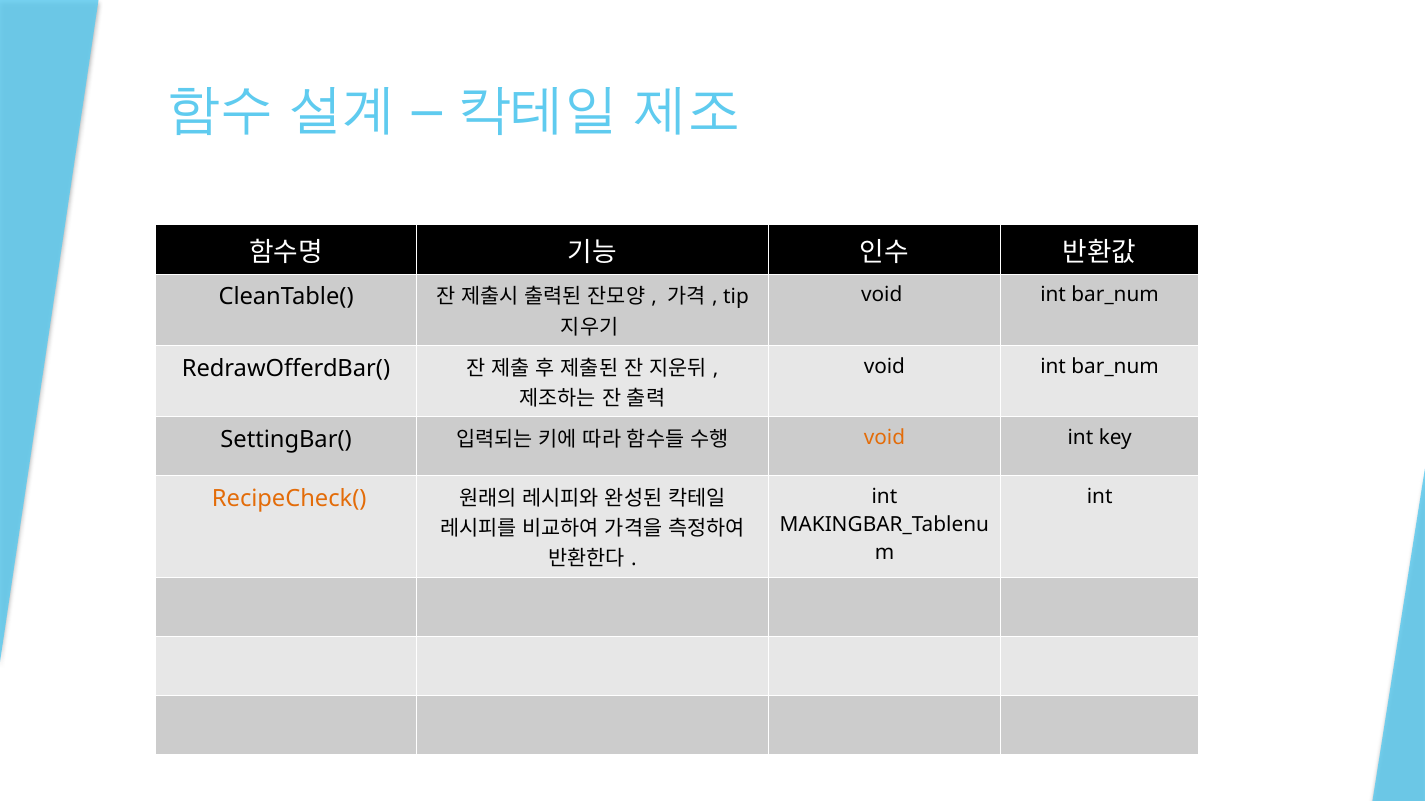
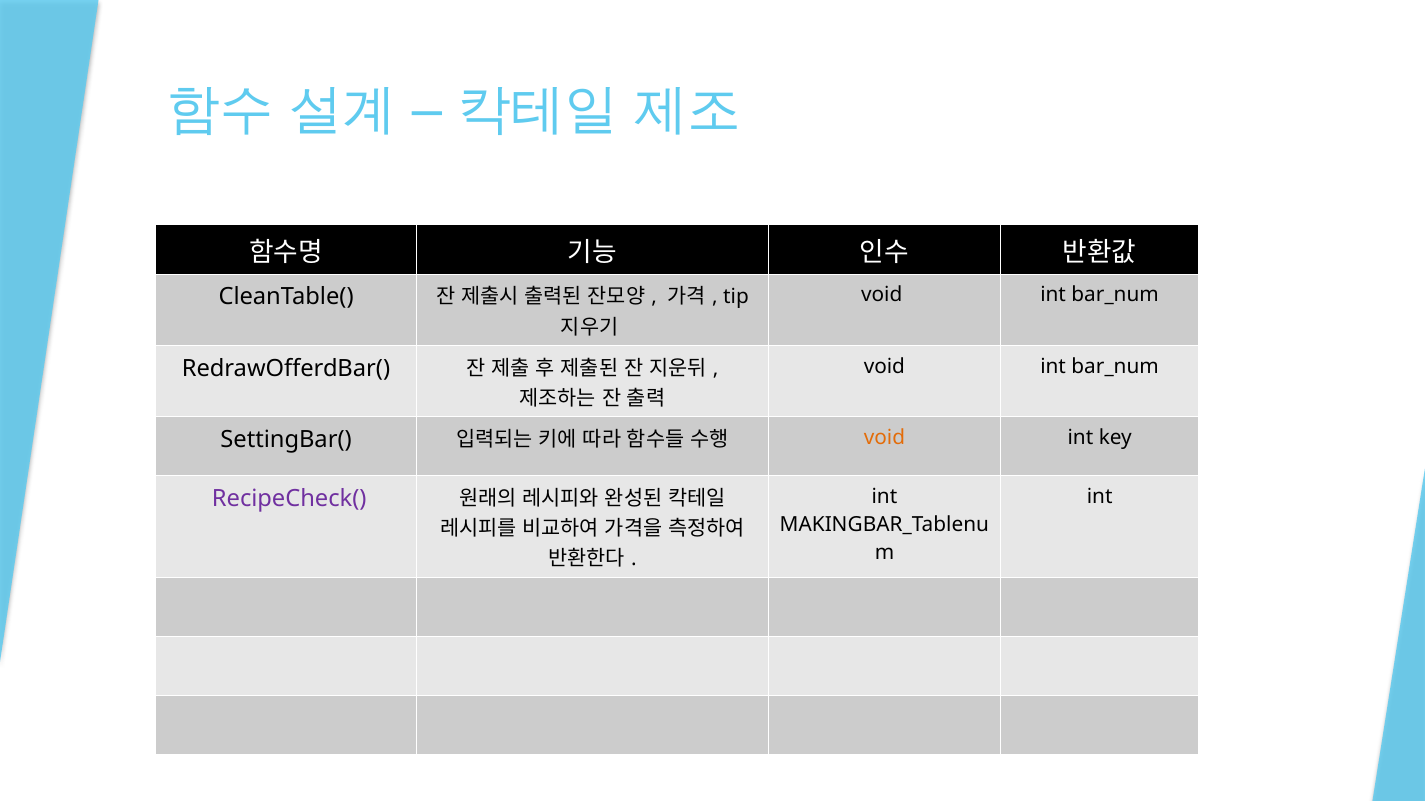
RecipeCheck( colour: orange -> purple
